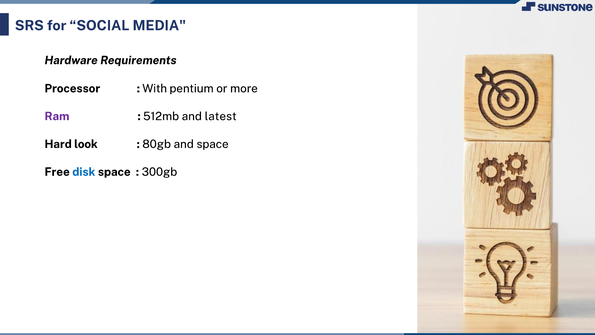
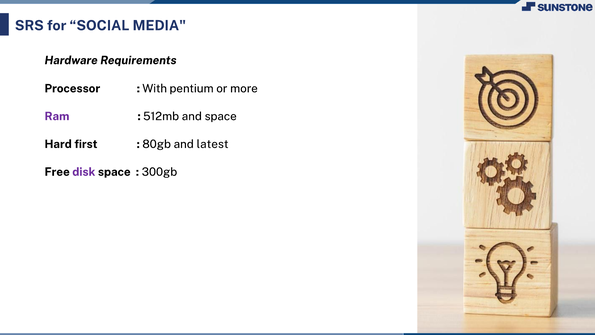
and latest: latest -> space
look: look -> first
and space: space -> latest
disk colour: blue -> purple
